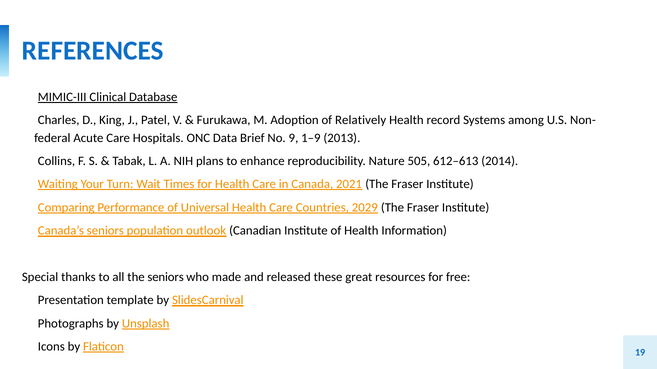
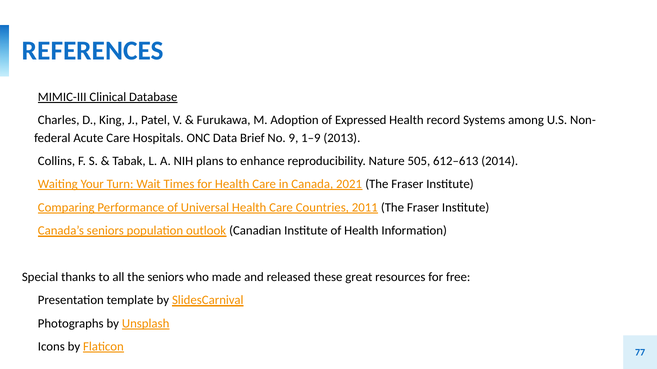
Relatively: Relatively -> Expressed
2029: 2029 -> 2011
19: 19 -> 77
